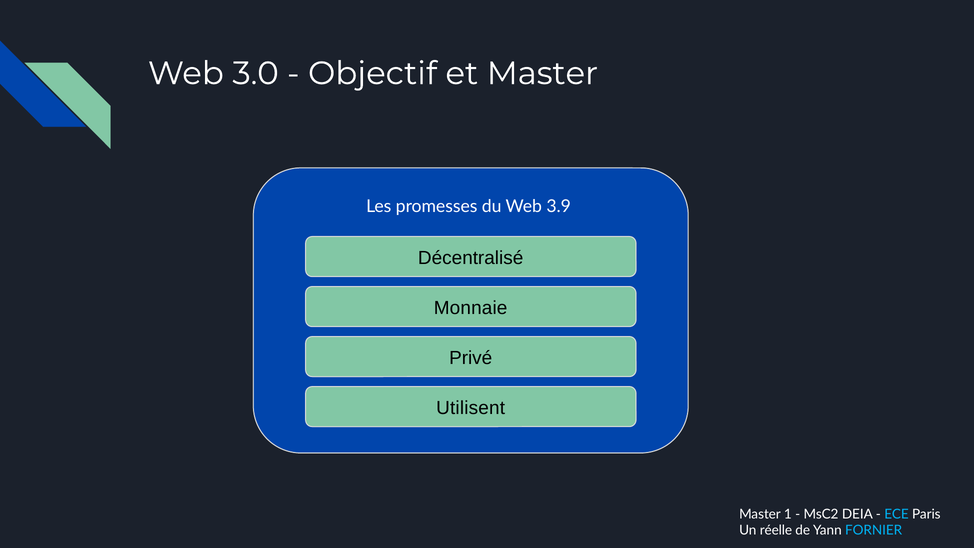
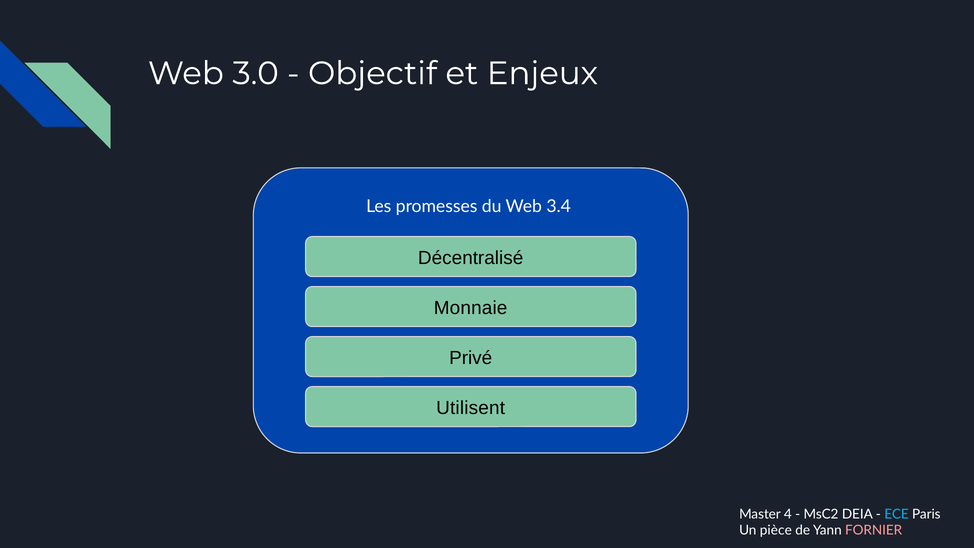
et Master: Master -> Enjeux
3.9: 3.9 -> 3.4
1: 1 -> 4
réelle: réelle -> pièce
FORNIER colour: light blue -> pink
